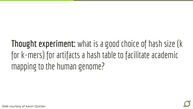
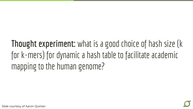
artifacts: artifacts -> dynamic
